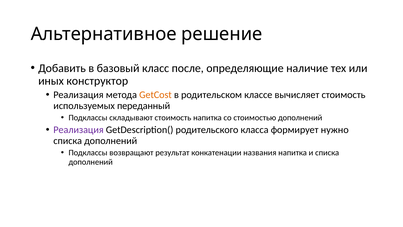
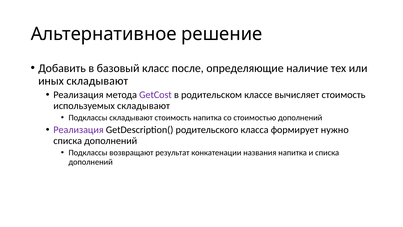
иных конструктор: конструктор -> складывают
GetCost colour: orange -> purple
используемых переданный: переданный -> складывают
